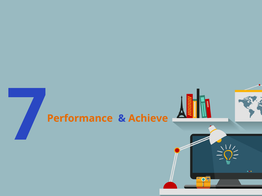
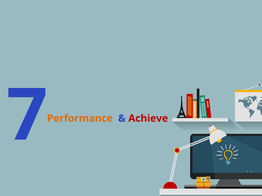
Achieve colour: orange -> red
